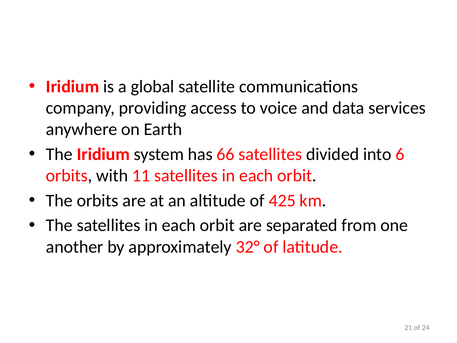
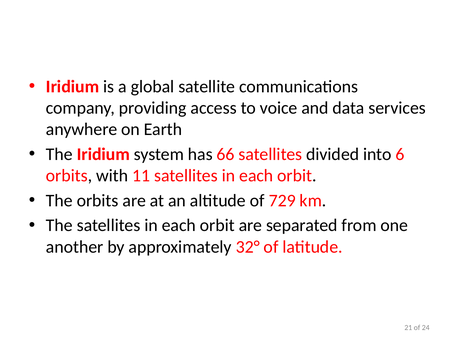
425: 425 -> 729
